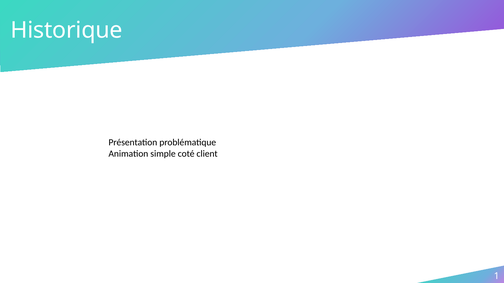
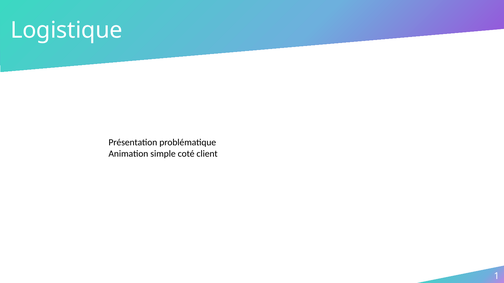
Historique: Historique -> Logistique
